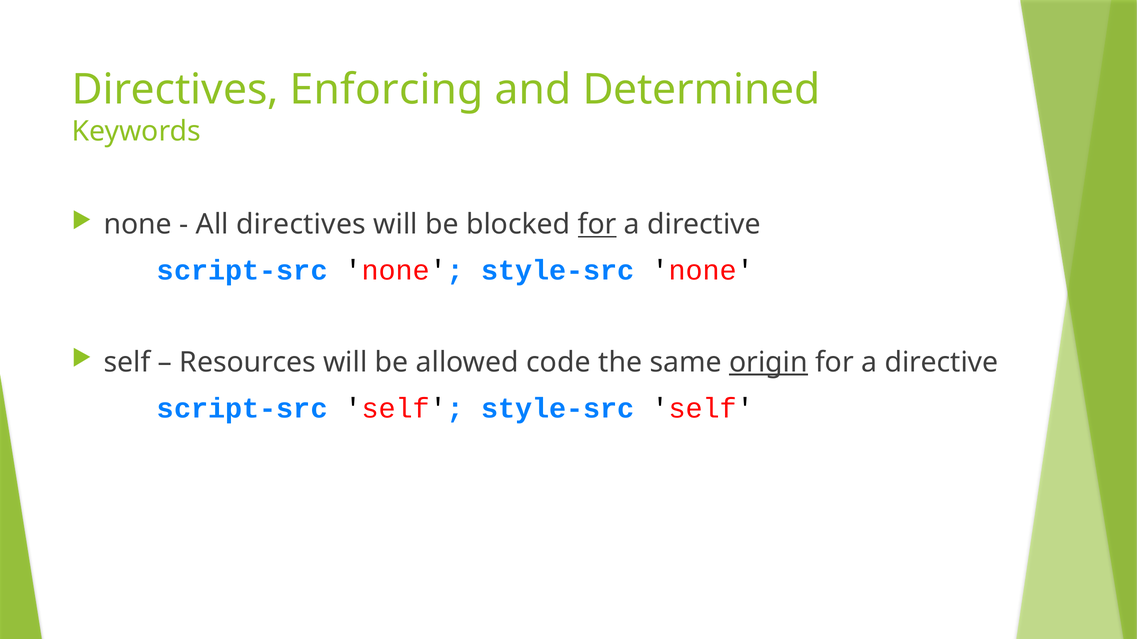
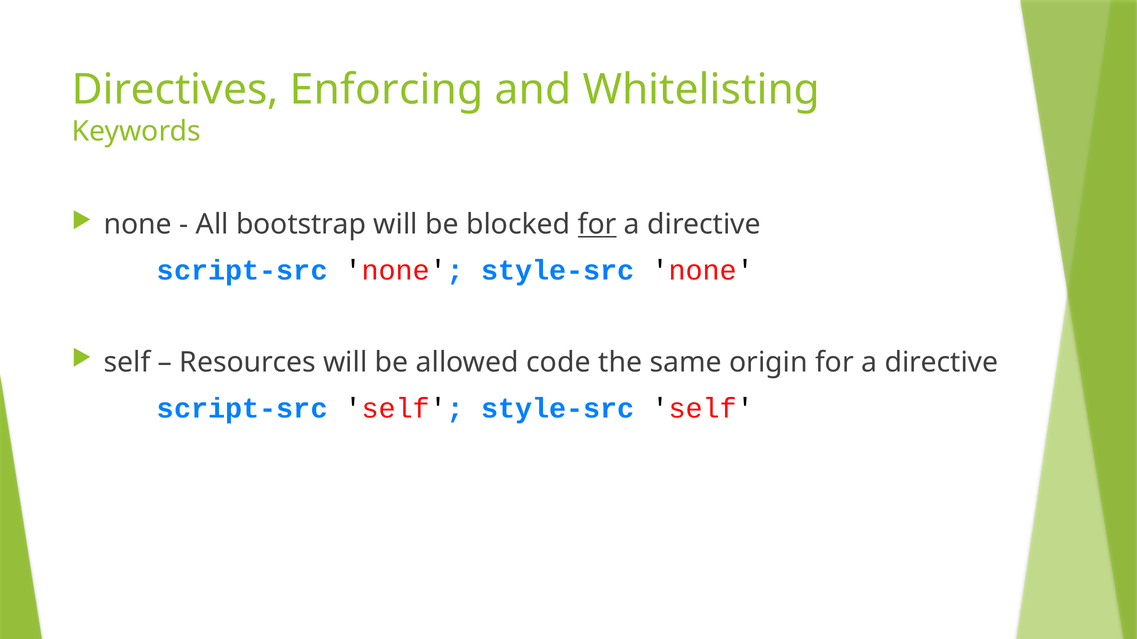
Determined: Determined -> Whitelisting
All directives: directives -> bootstrap
origin underline: present -> none
